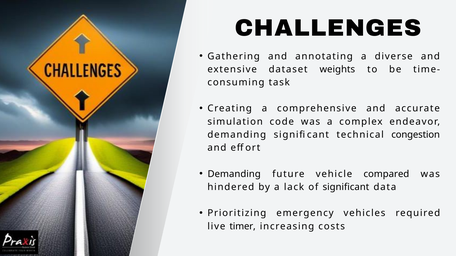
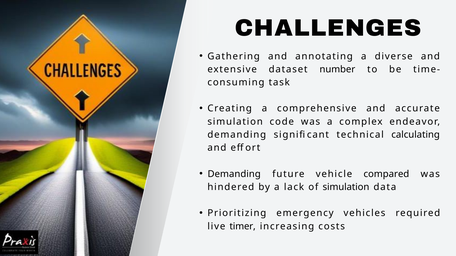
weights: weights -> number
congestion: congestion -> calculating
of significant: significant -> simulation
